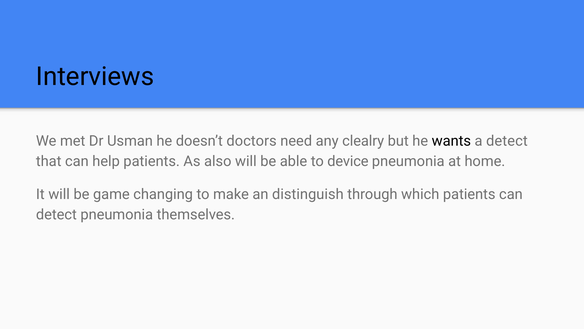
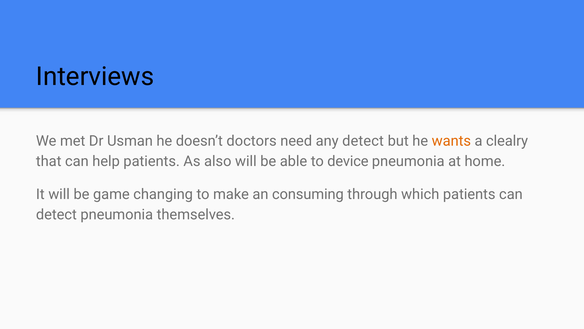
any clealry: clealry -> detect
wants colour: black -> orange
a detect: detect -> clealry
distinguish: distinguish -> consuming
